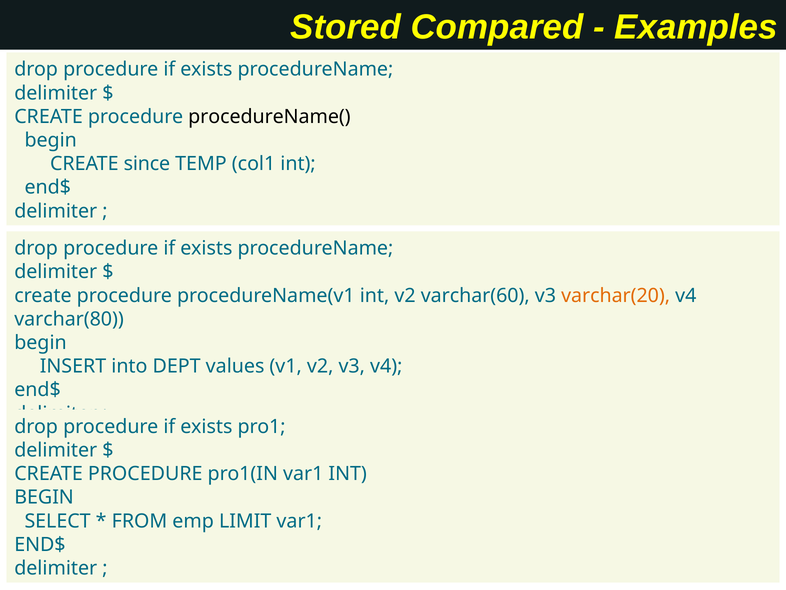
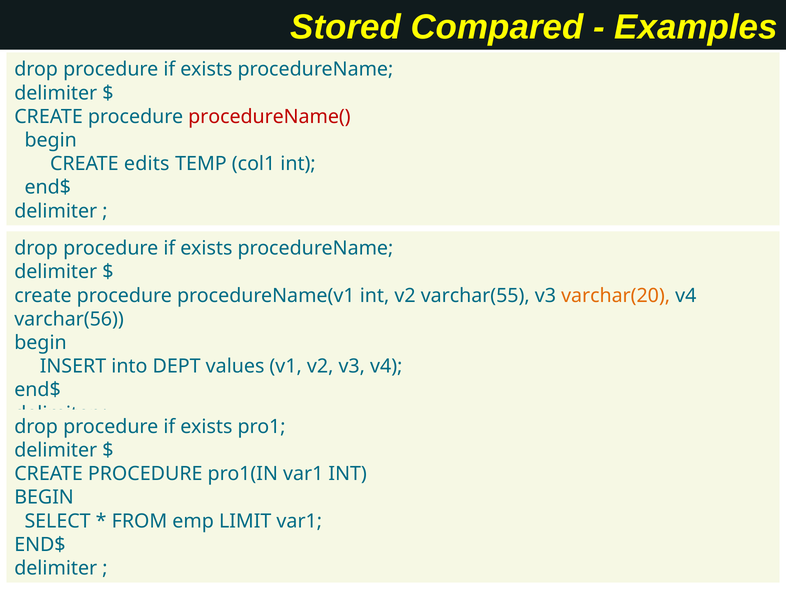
procedureName( colour: black -> red
since: since -> edits
varchar(60: varchar(60 -> varchar(55
varchar(80: varchar(80 -> varchar(56
